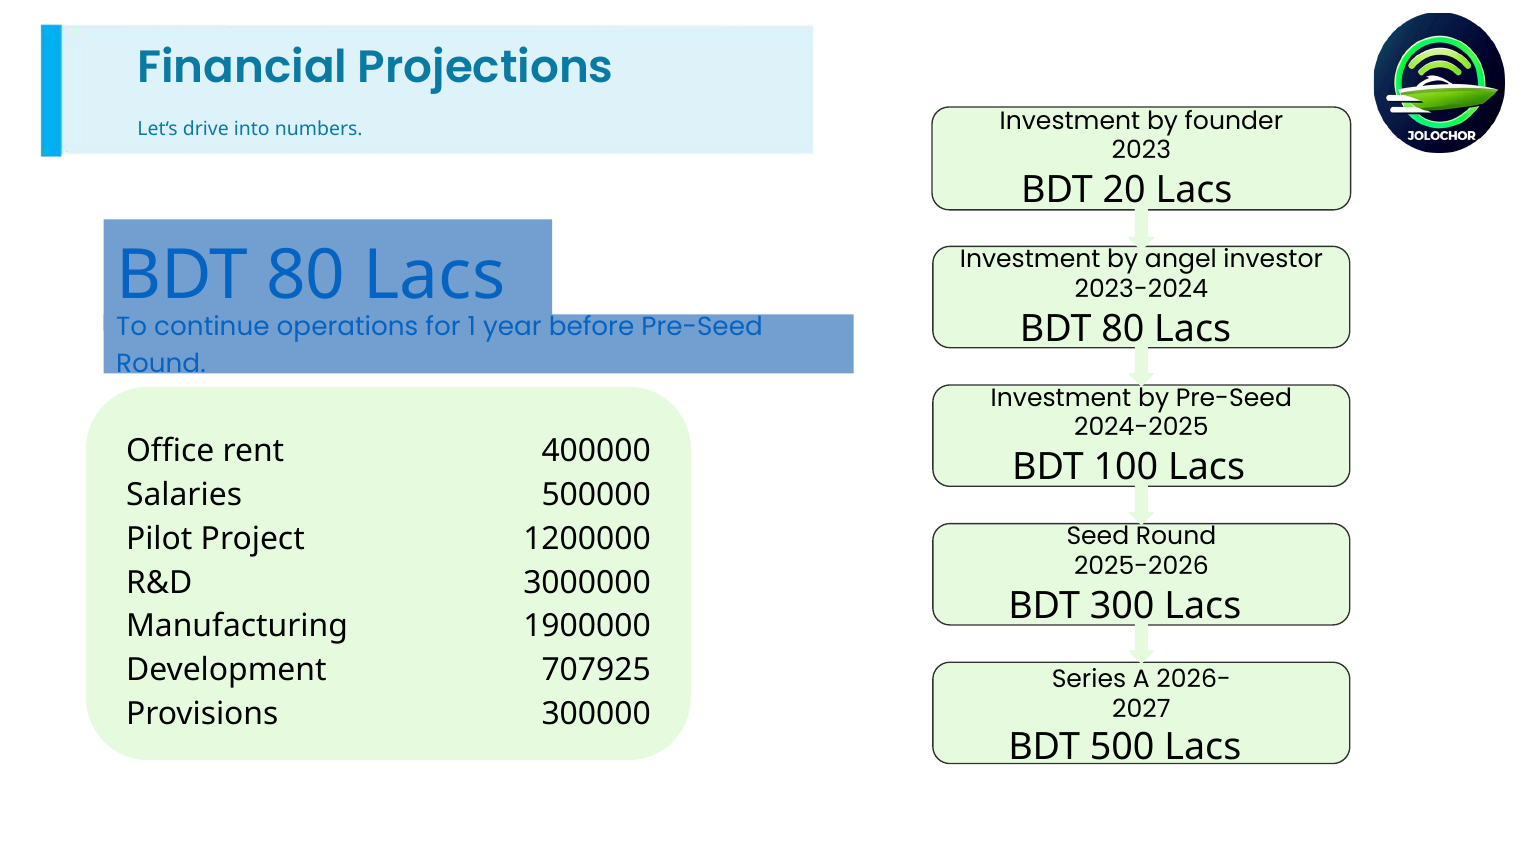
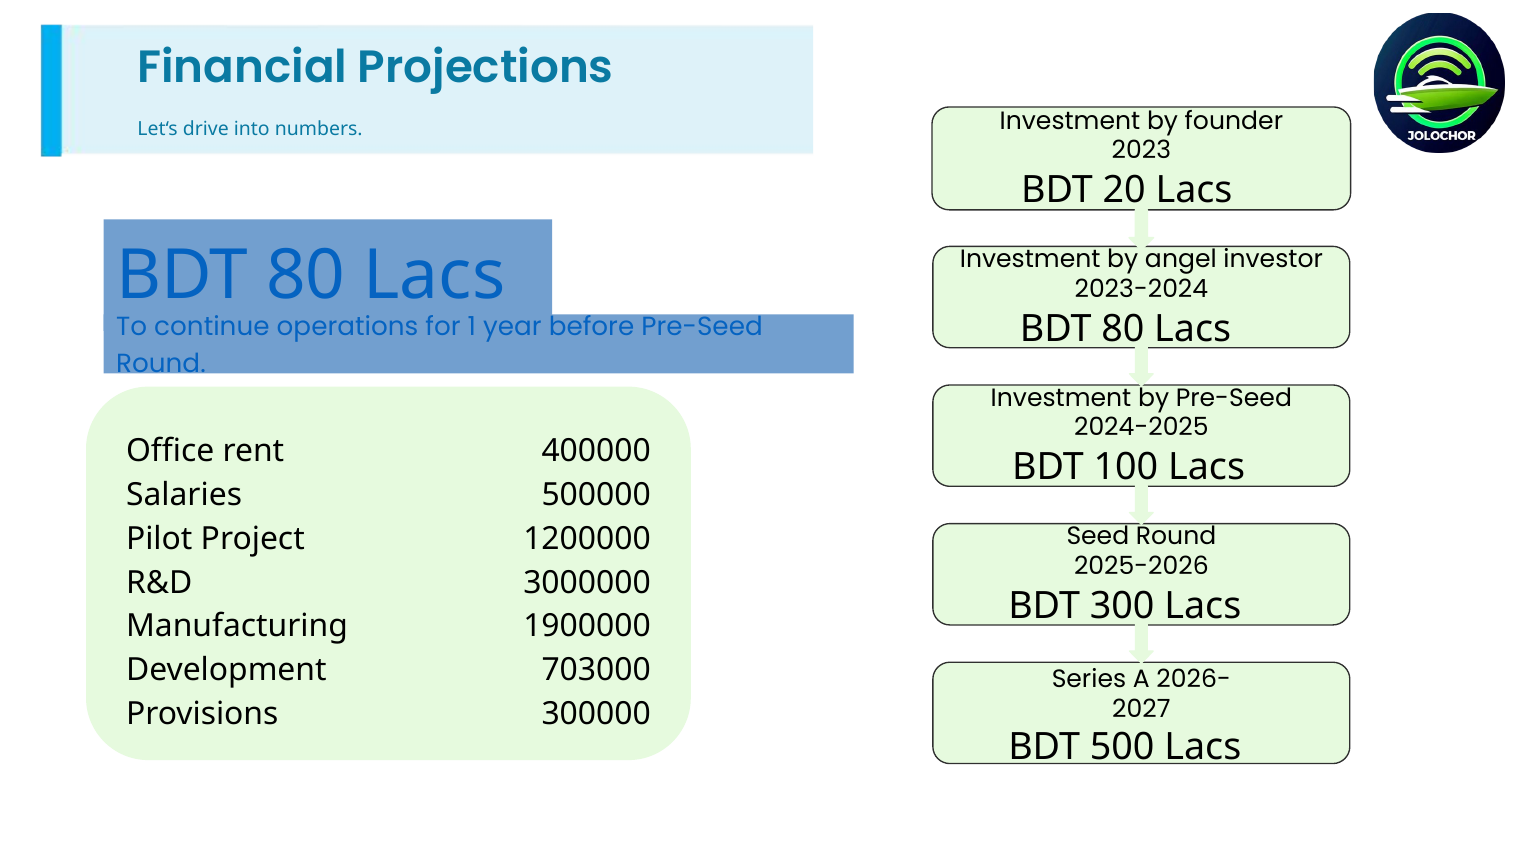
707925: 707925 -> 703000
